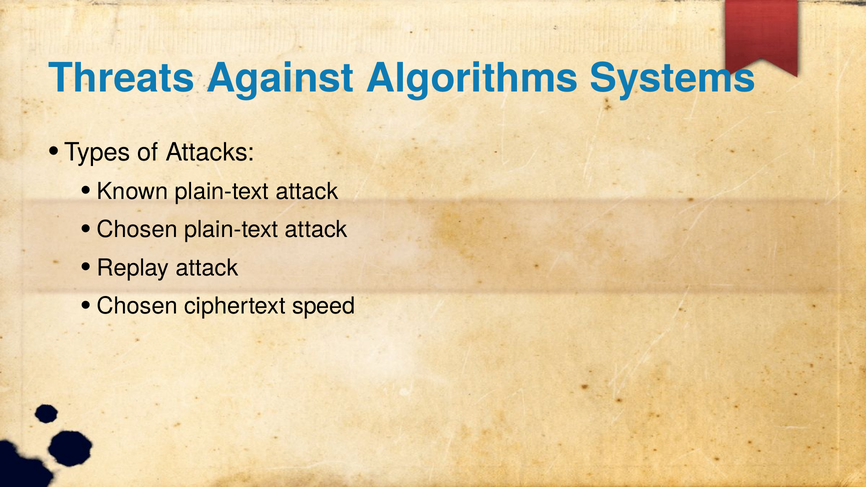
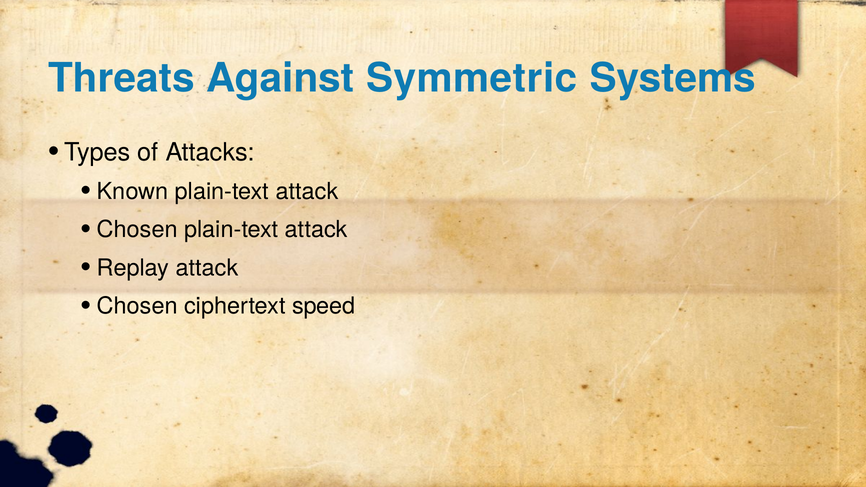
Algorithms: Algorithms -> Symmetric
